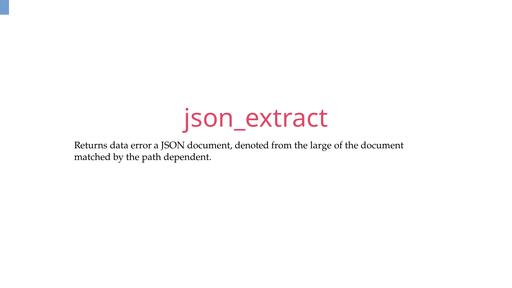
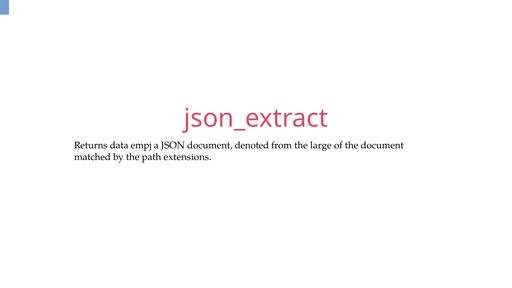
error: error -> empj
dependent: dependent -> extensions
